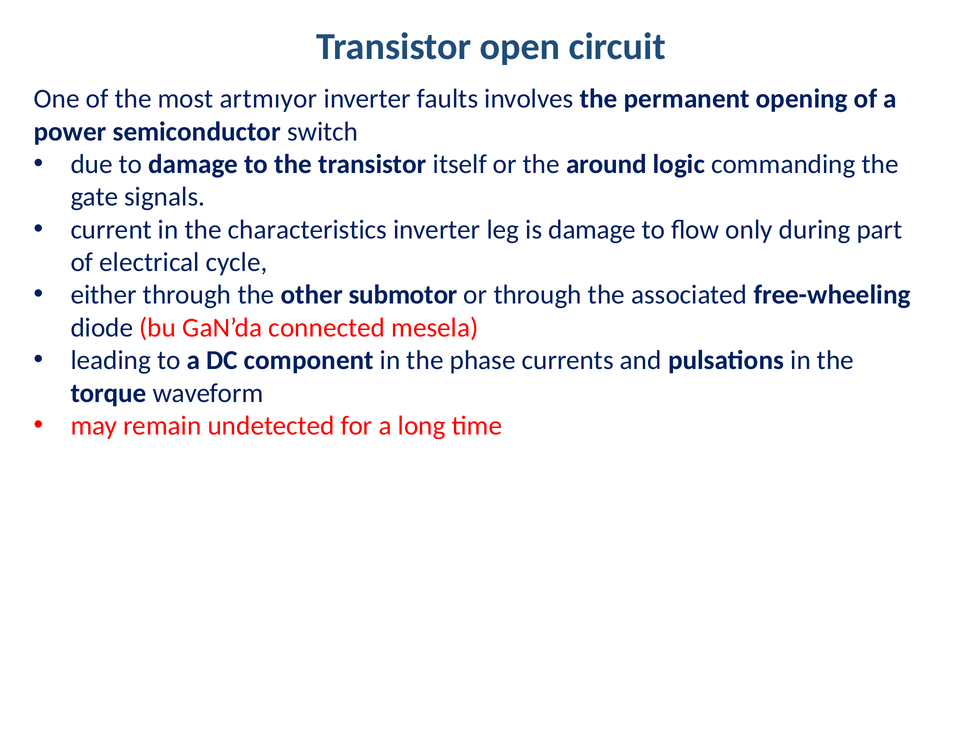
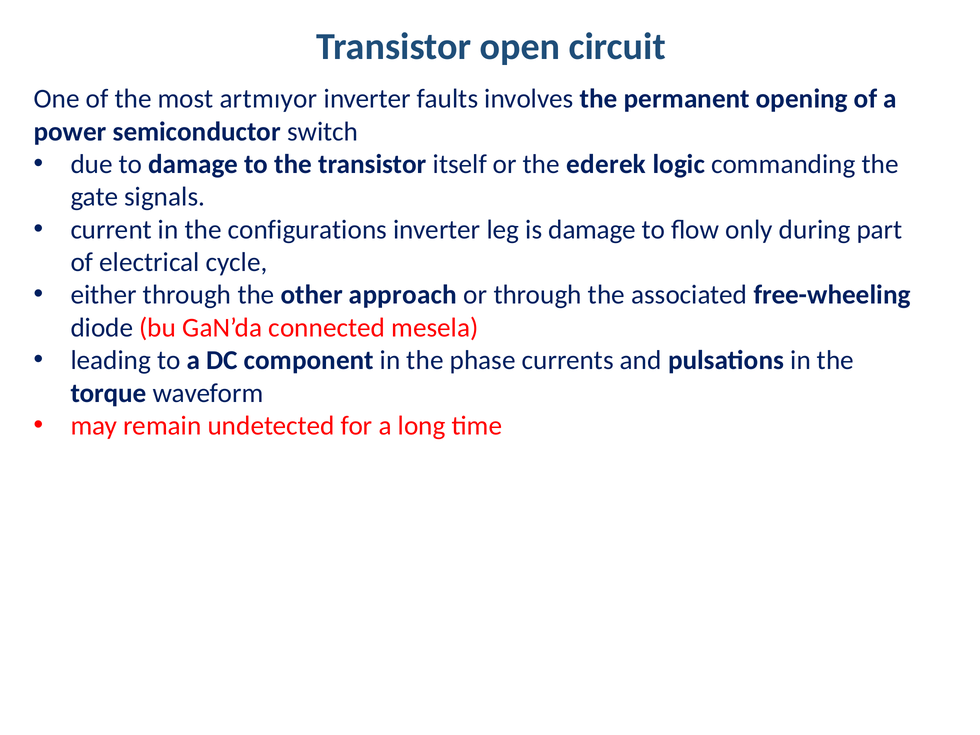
around: around -> ederek
characteristics: characteristics -> configurations
submotor: submotor -> approach
